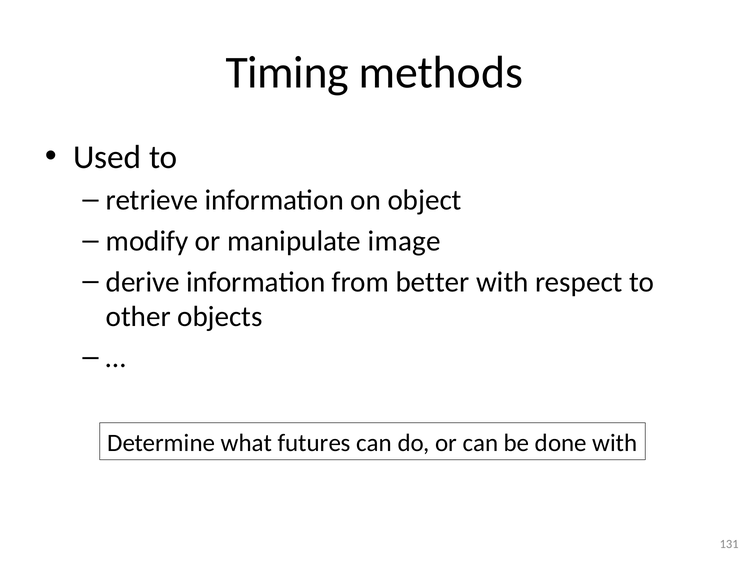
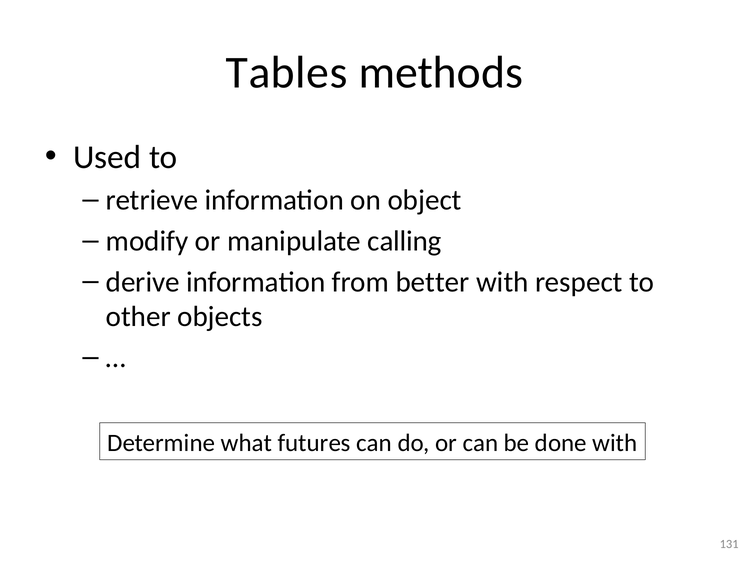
Timing: Timing -> Tables
image: image -> calling
